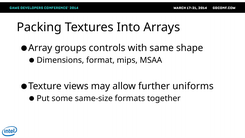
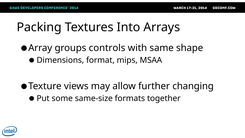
uniforms: uniforms -> changing
